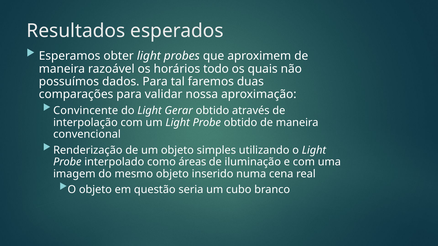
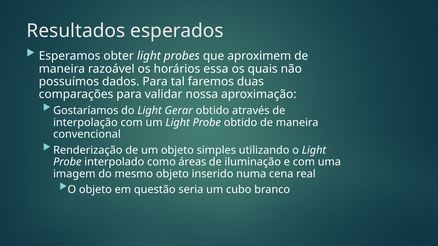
todo: todo -> essa
Convincente: Convincente -> Gostaríamos
